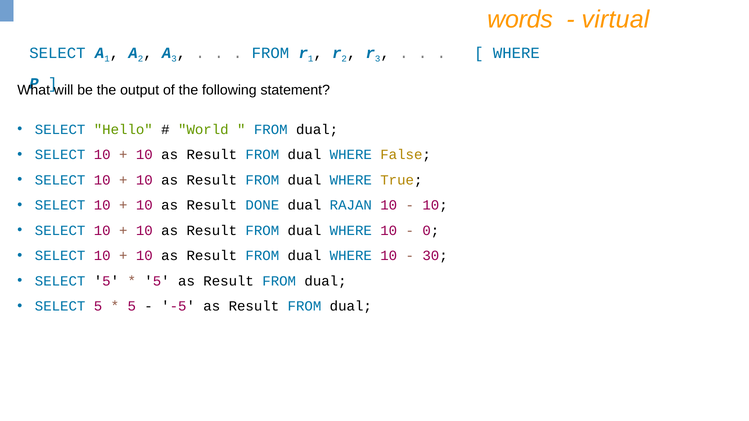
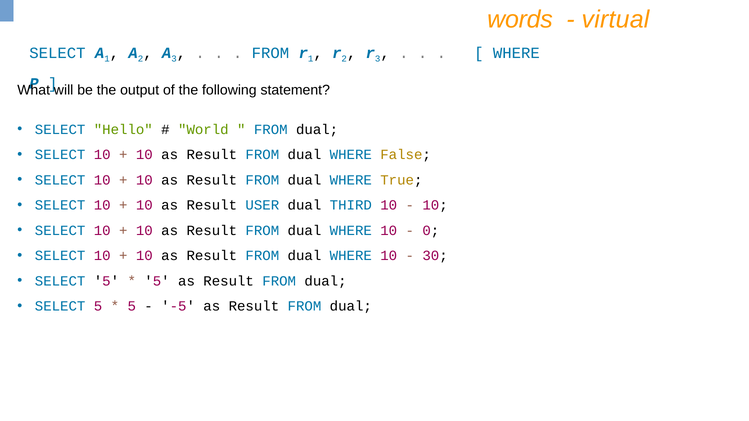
DONE: DONE -> USER
RAJAN: RAJAN -> THIRD
